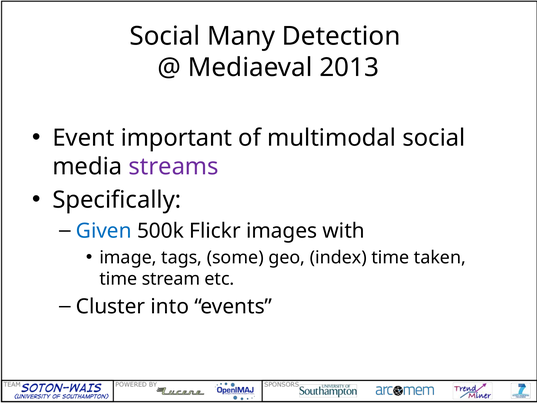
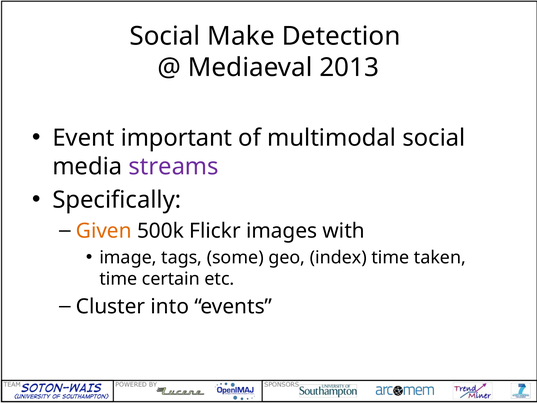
Many: Many -> Make
Given colour: blue -> orange
stream: stream -> certain
